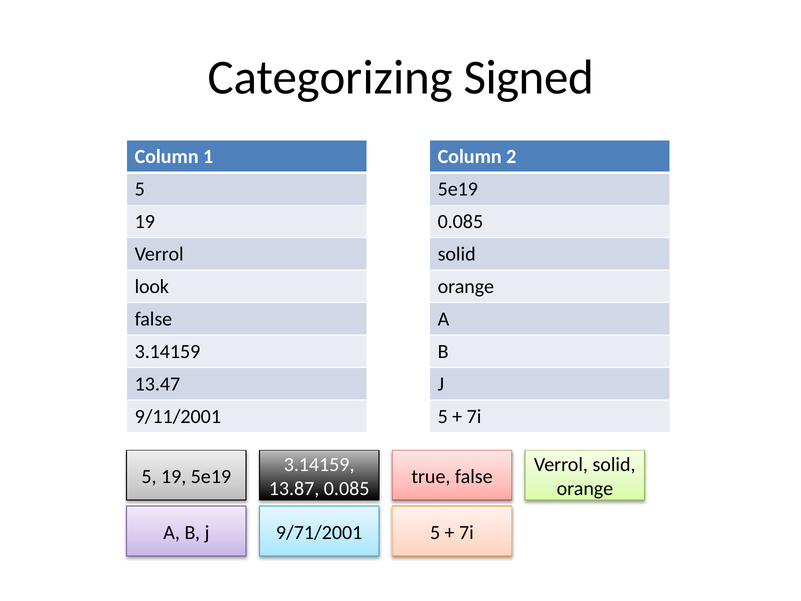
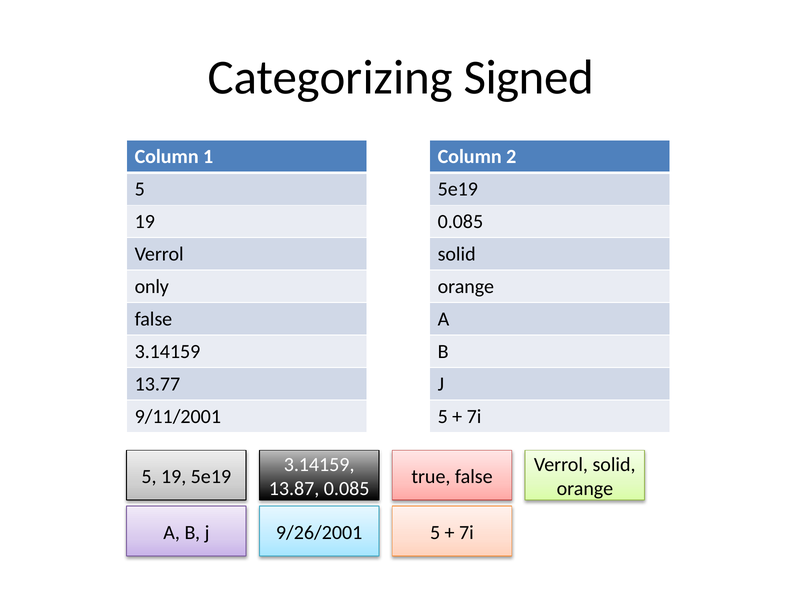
look: look -> only
13.47: 13.47 -> 13.77
9/71/2001: 9/71/2001 -> 9/26/2001
